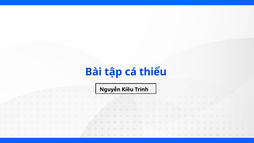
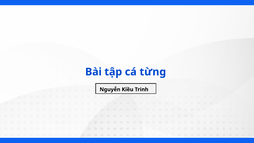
thiểu: thiểu -> từng
